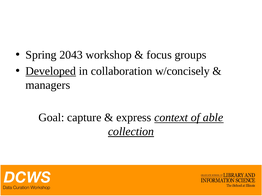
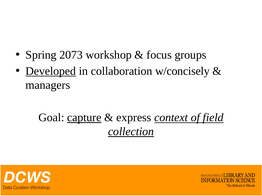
2043: 2043 -> 2073
capture underline: none -> present
able: able -> field
